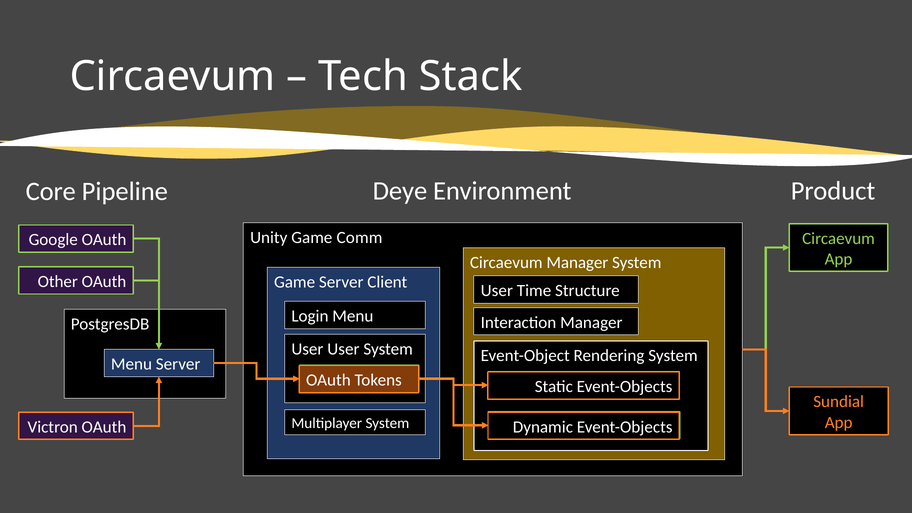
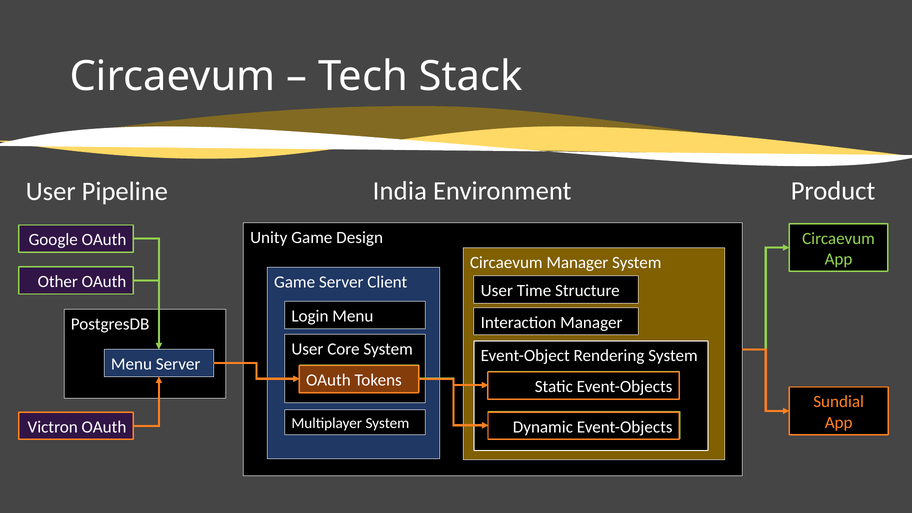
Deye: Deye -> India
Core at (51, 191): Core -> User
Comm: Comm -> Design
User User: User -> Core
